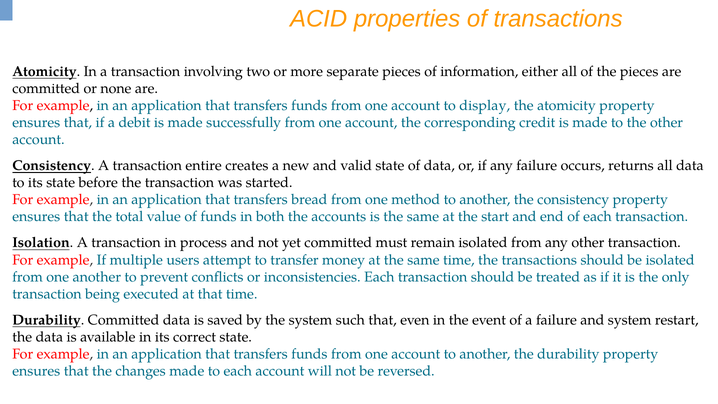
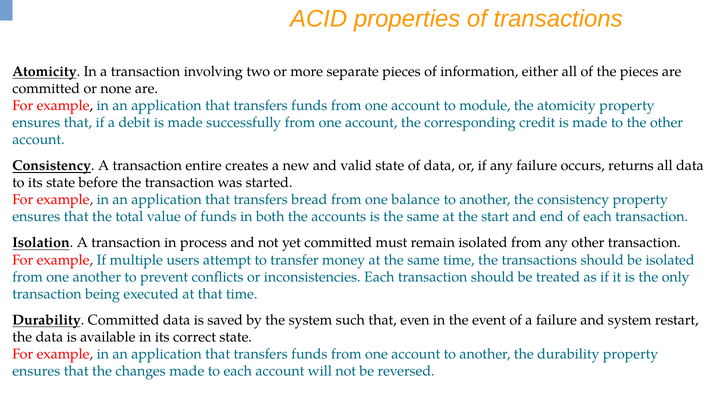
display: display -> module
method: method -> balance
